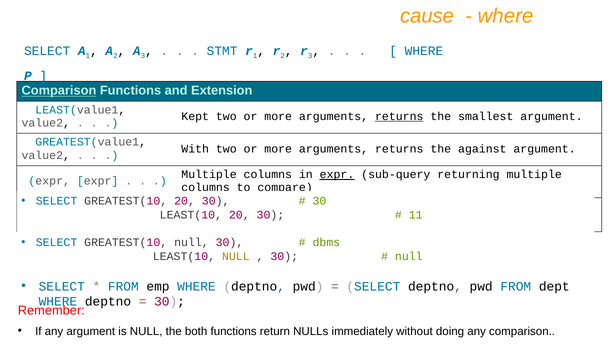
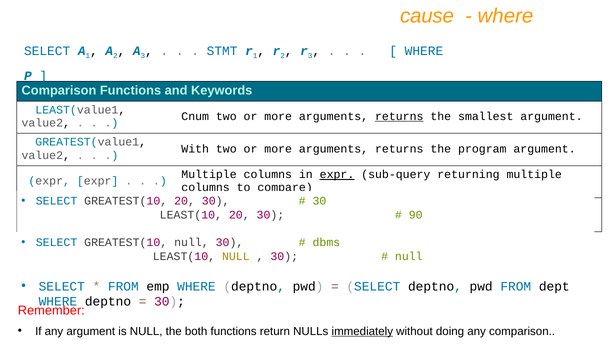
Comparison at (59, 91) underline: present -> none
Extension: Extension -> Keywords
Kept: Kept -> Cnum
against: against -> program
11: 11 -> 90
immediately underline: none -> present
